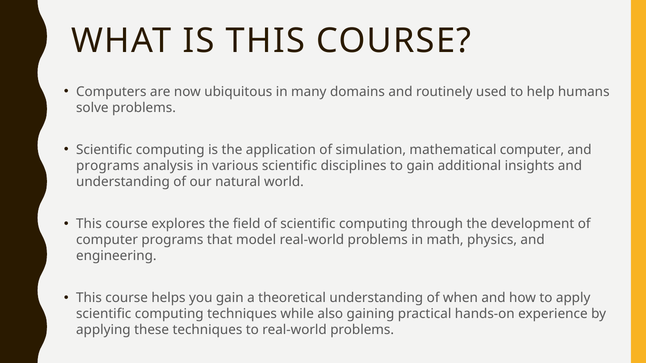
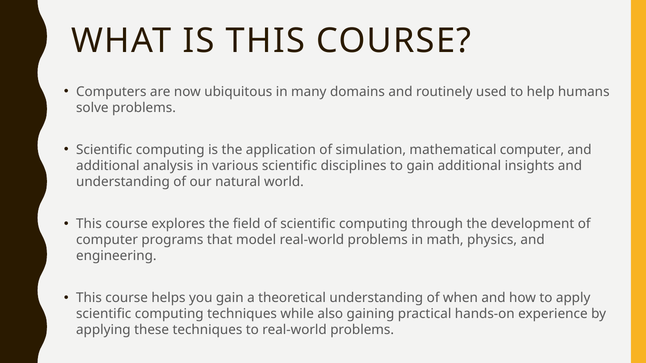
programs at (108, 166): programs -> additional
